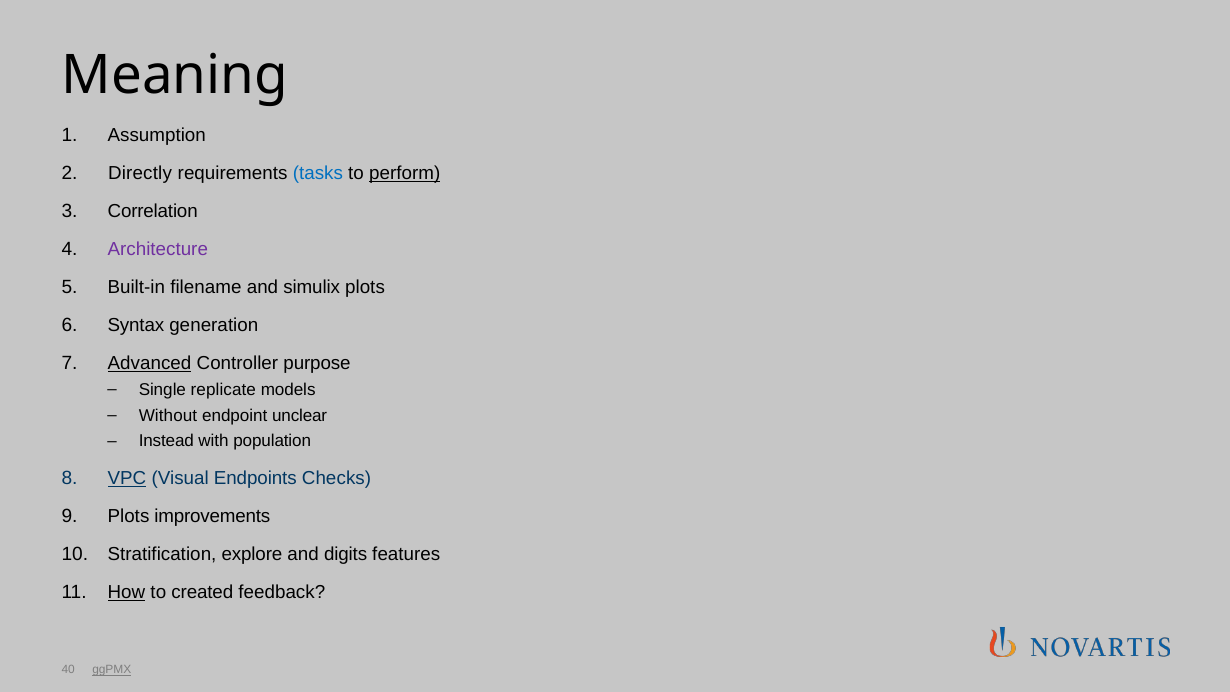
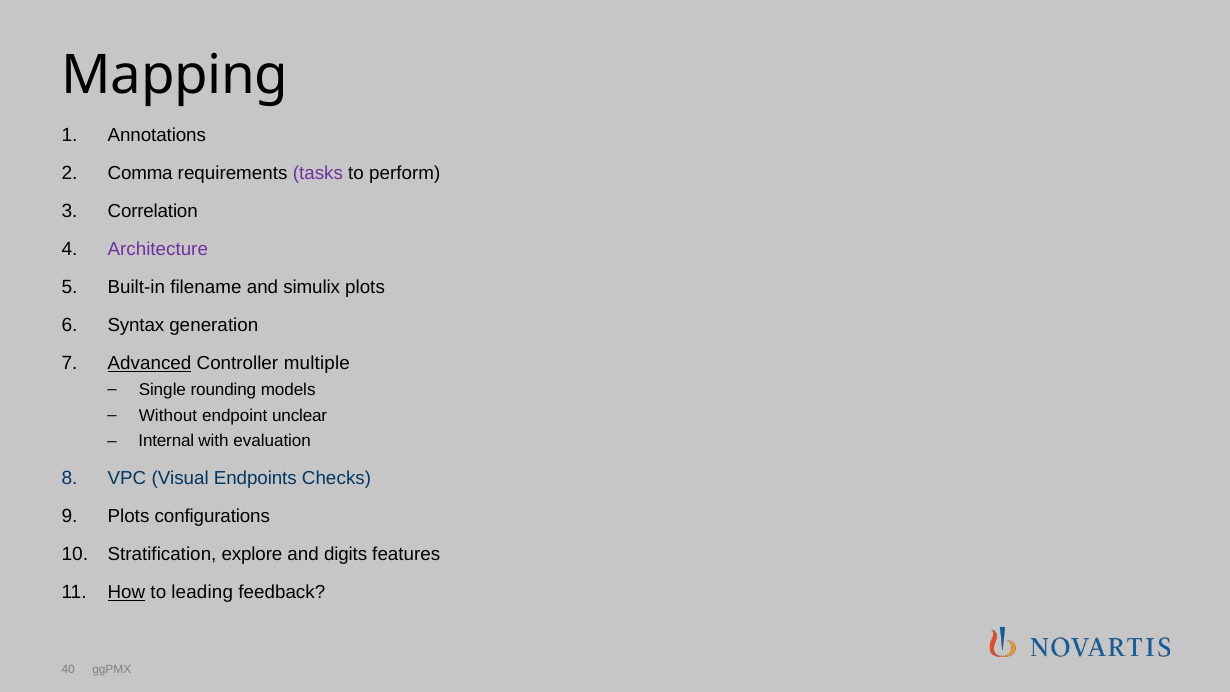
Meaning: Meaning -> Mapping
Assumption: Assumption -> Annotations
Directly: Directly -> Comma
tasks colour: blue -> purple
perform underline: present -> none
purpose: purpose -> multiple
replicate: replicate -> rounding
Instead: Instead -> Internal
population: population -> evaluation
VPC underline: present -> none
improvements: improvements -> configurations
created: created -> leading
ggPMX underline: present -> none
